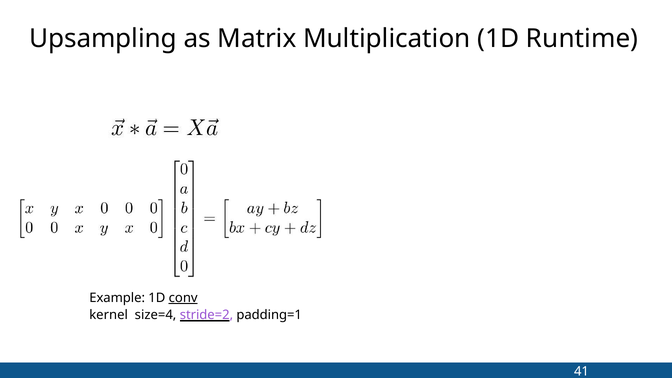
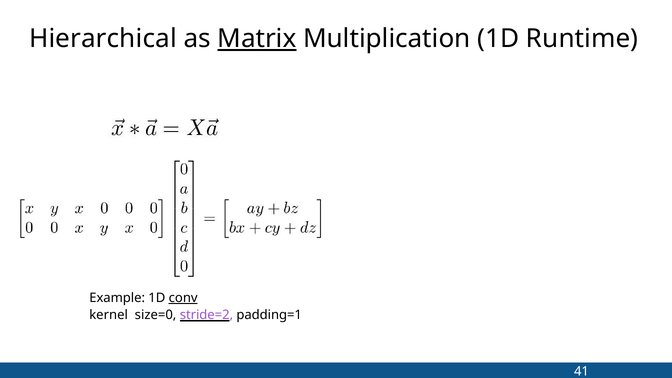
Upsampling: Upsampling -> Hierarchical
Matrix underline: none -> present
size=4: size=4 -> size=0
